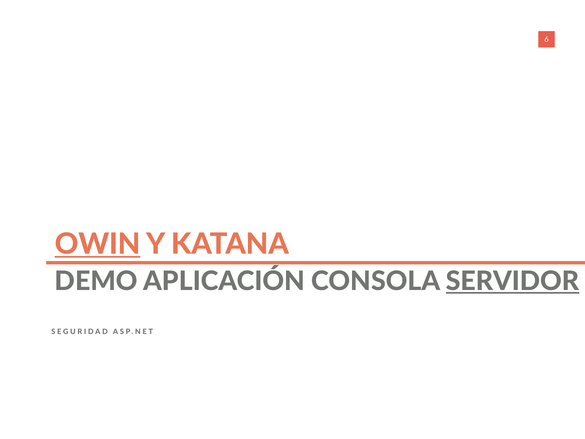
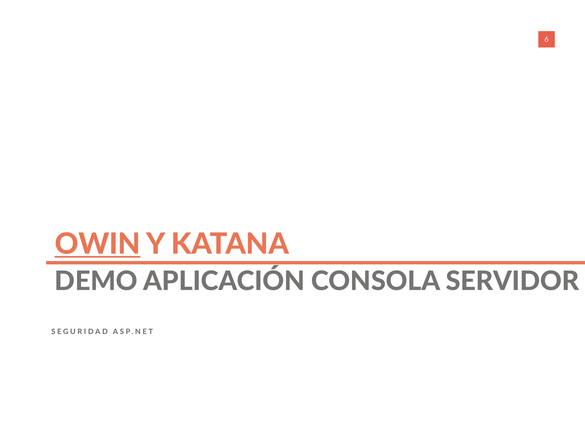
SERVIDOR underline: present -> none
